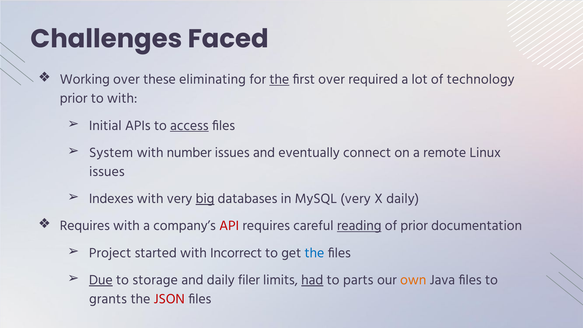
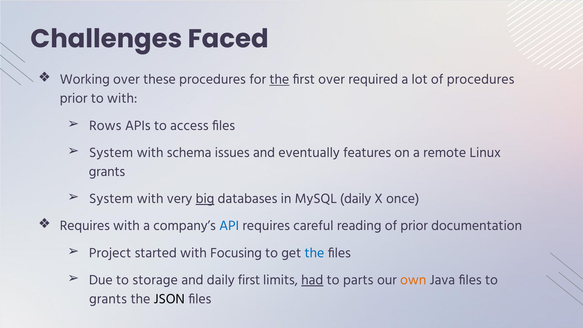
these eliminating: eliminating -> procedures
of technology: technology -> procedures
Initial: Initial -> Rows
access underline: present -> none
number: number -> schema
connect: connect -> features
issues at (107, 172): issues -> grants
Indexes at (111, 199): Indexes -> System
MySQL very: very -> daily
X daily: daily -> once
API colour: red -> blue
reading underline: present -> none
Incorrect: Incorrect -> Focusing
Due underline: present -> none
daily filer: filer -> first
JSON colour: red -> black
